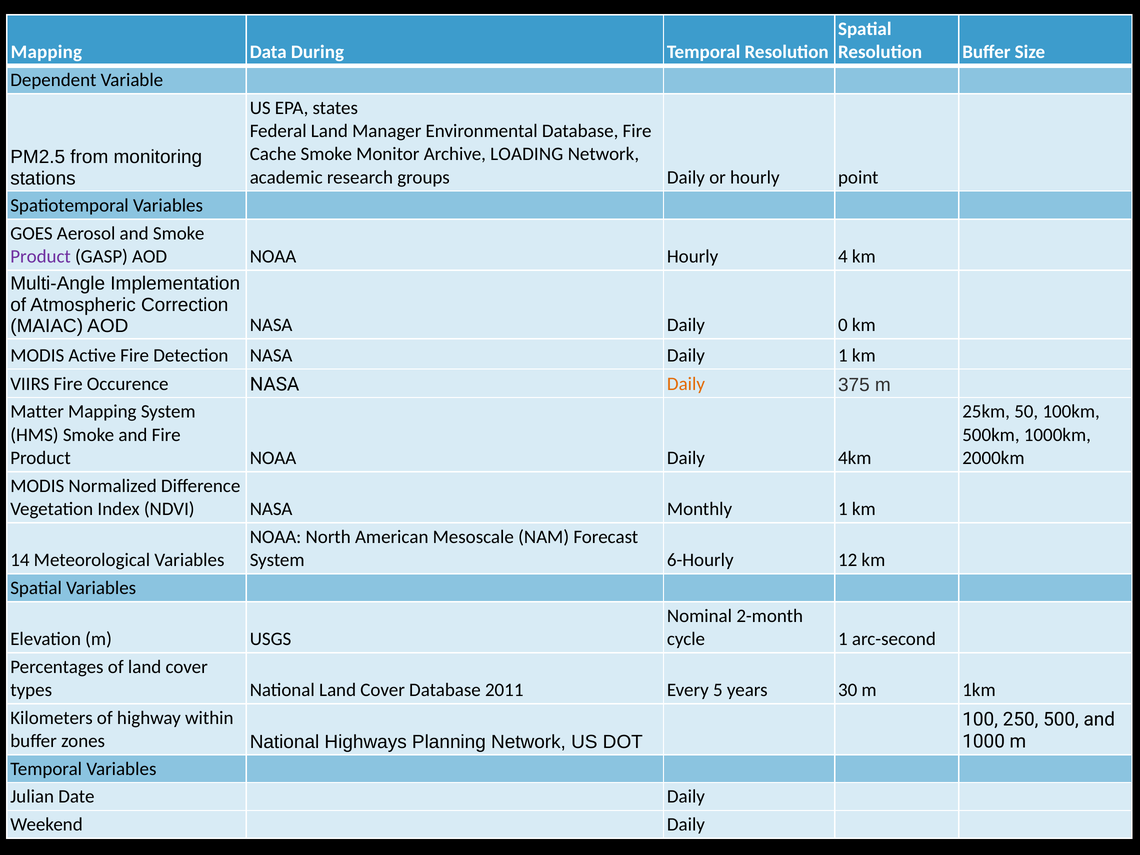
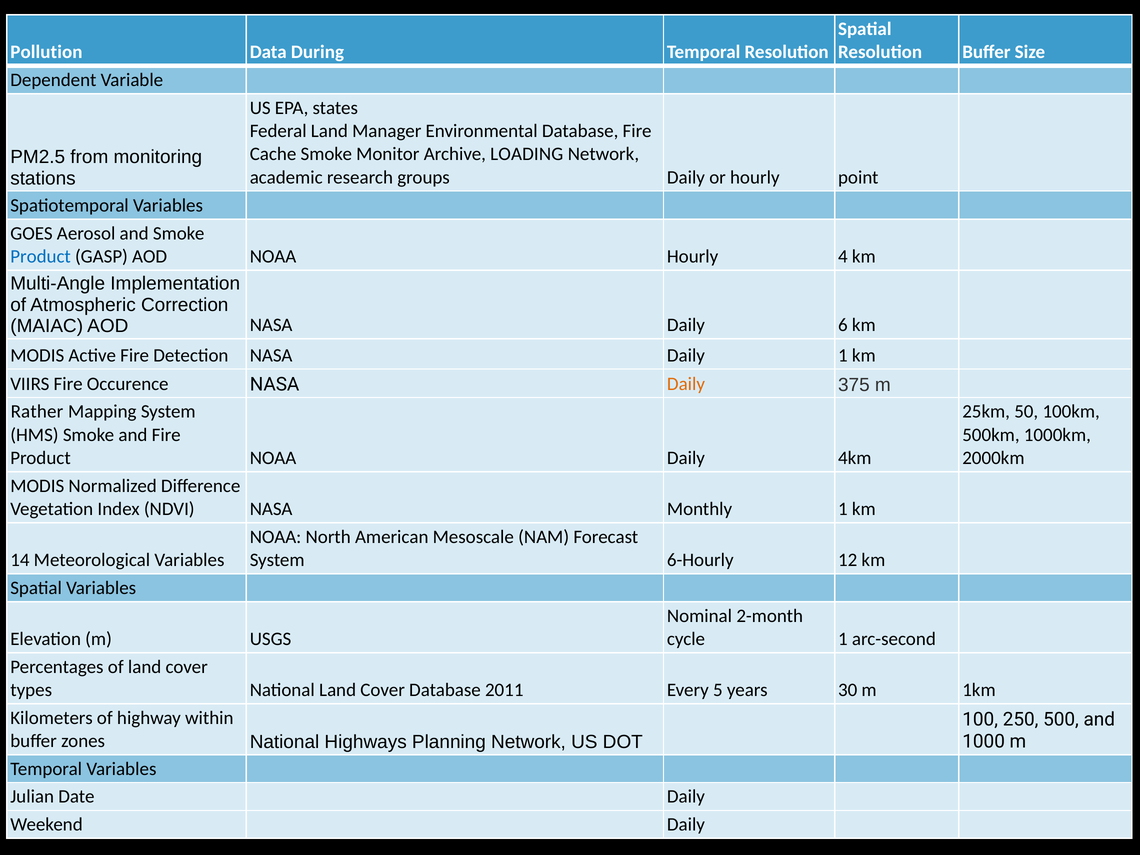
Mapping at (46, 52): Mapping -> Pollution
Product at (41, 257) colour: purple -> blue
0: 0 -> 6
Matter: Matter -> Rather
